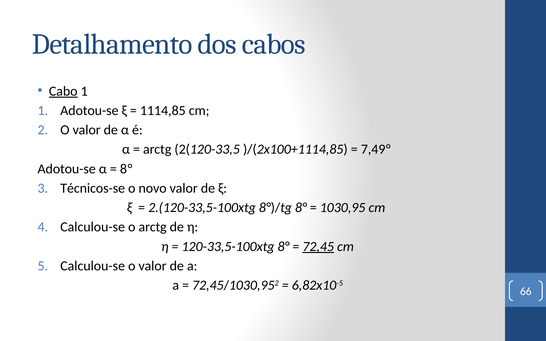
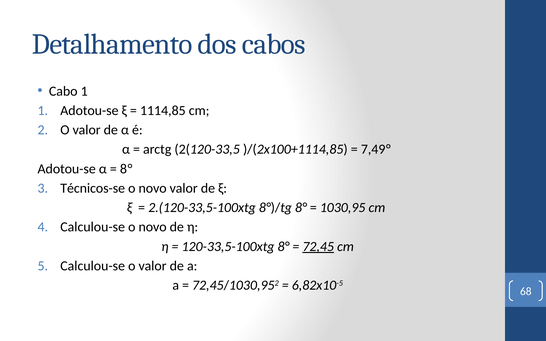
Cabo underline: present -> none
Calculou-se o arctg: arctg -> novo
66: 66 -> 68
